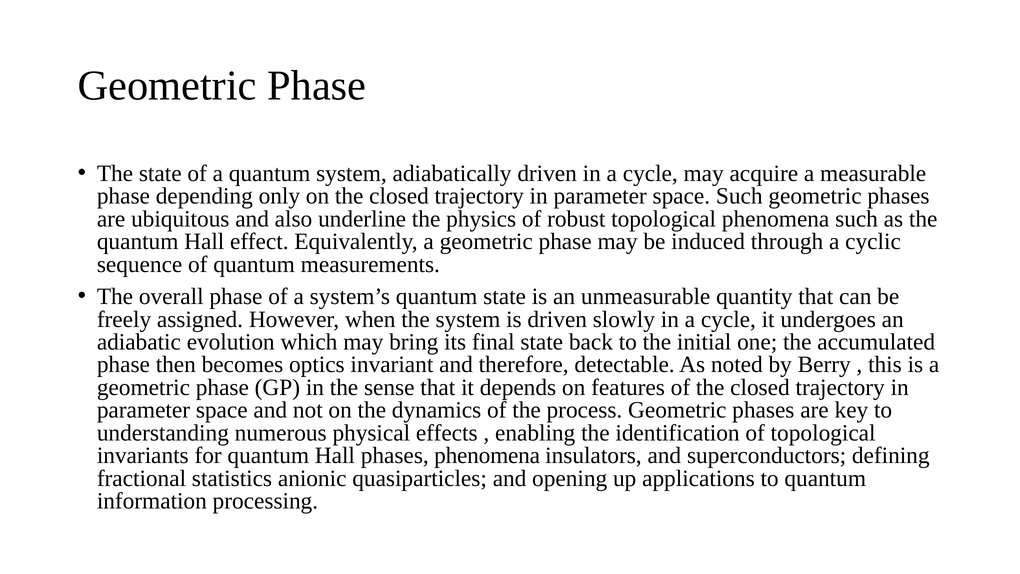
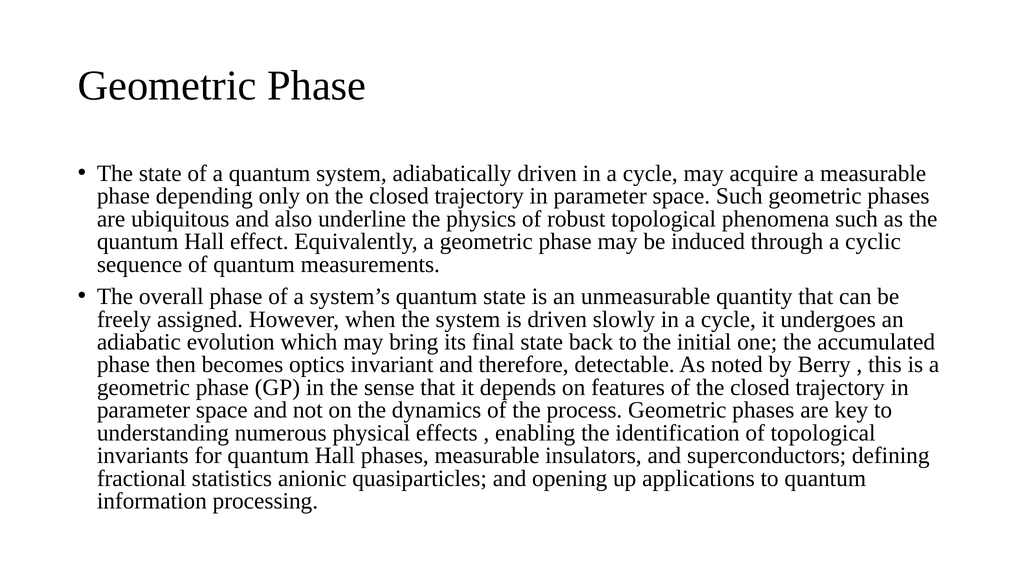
phases phenomena: phenomena -> measurable
